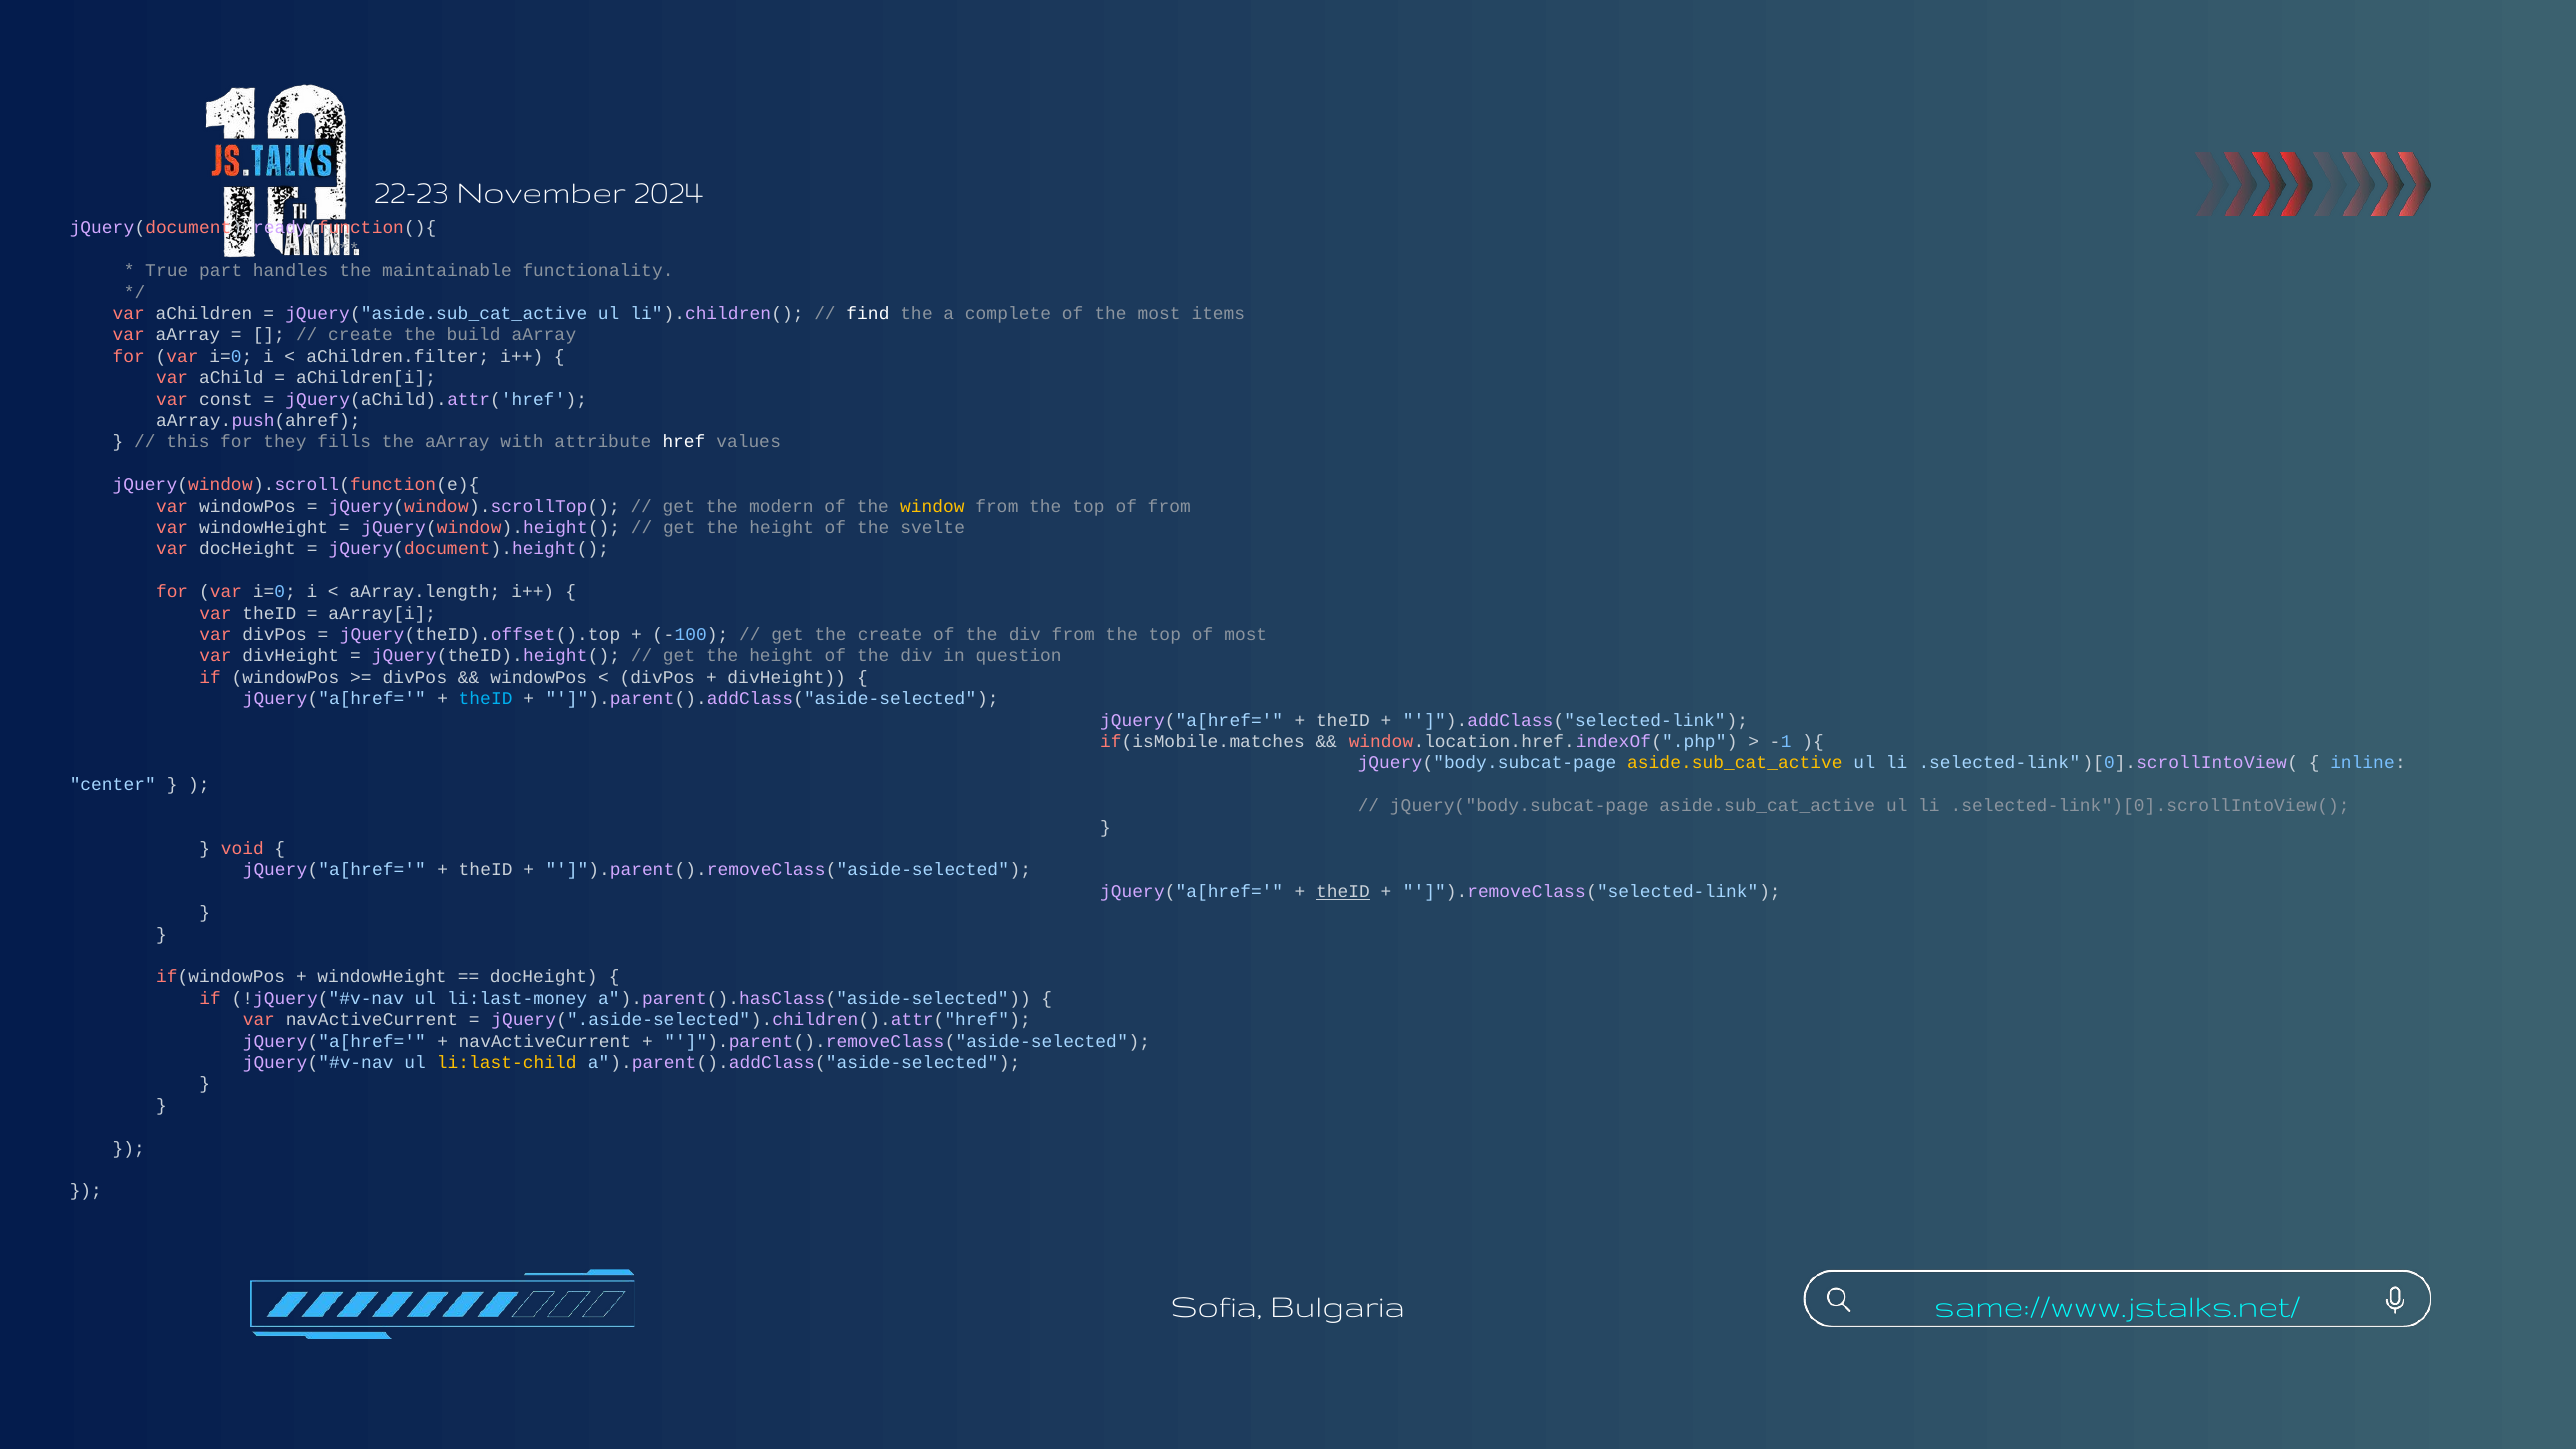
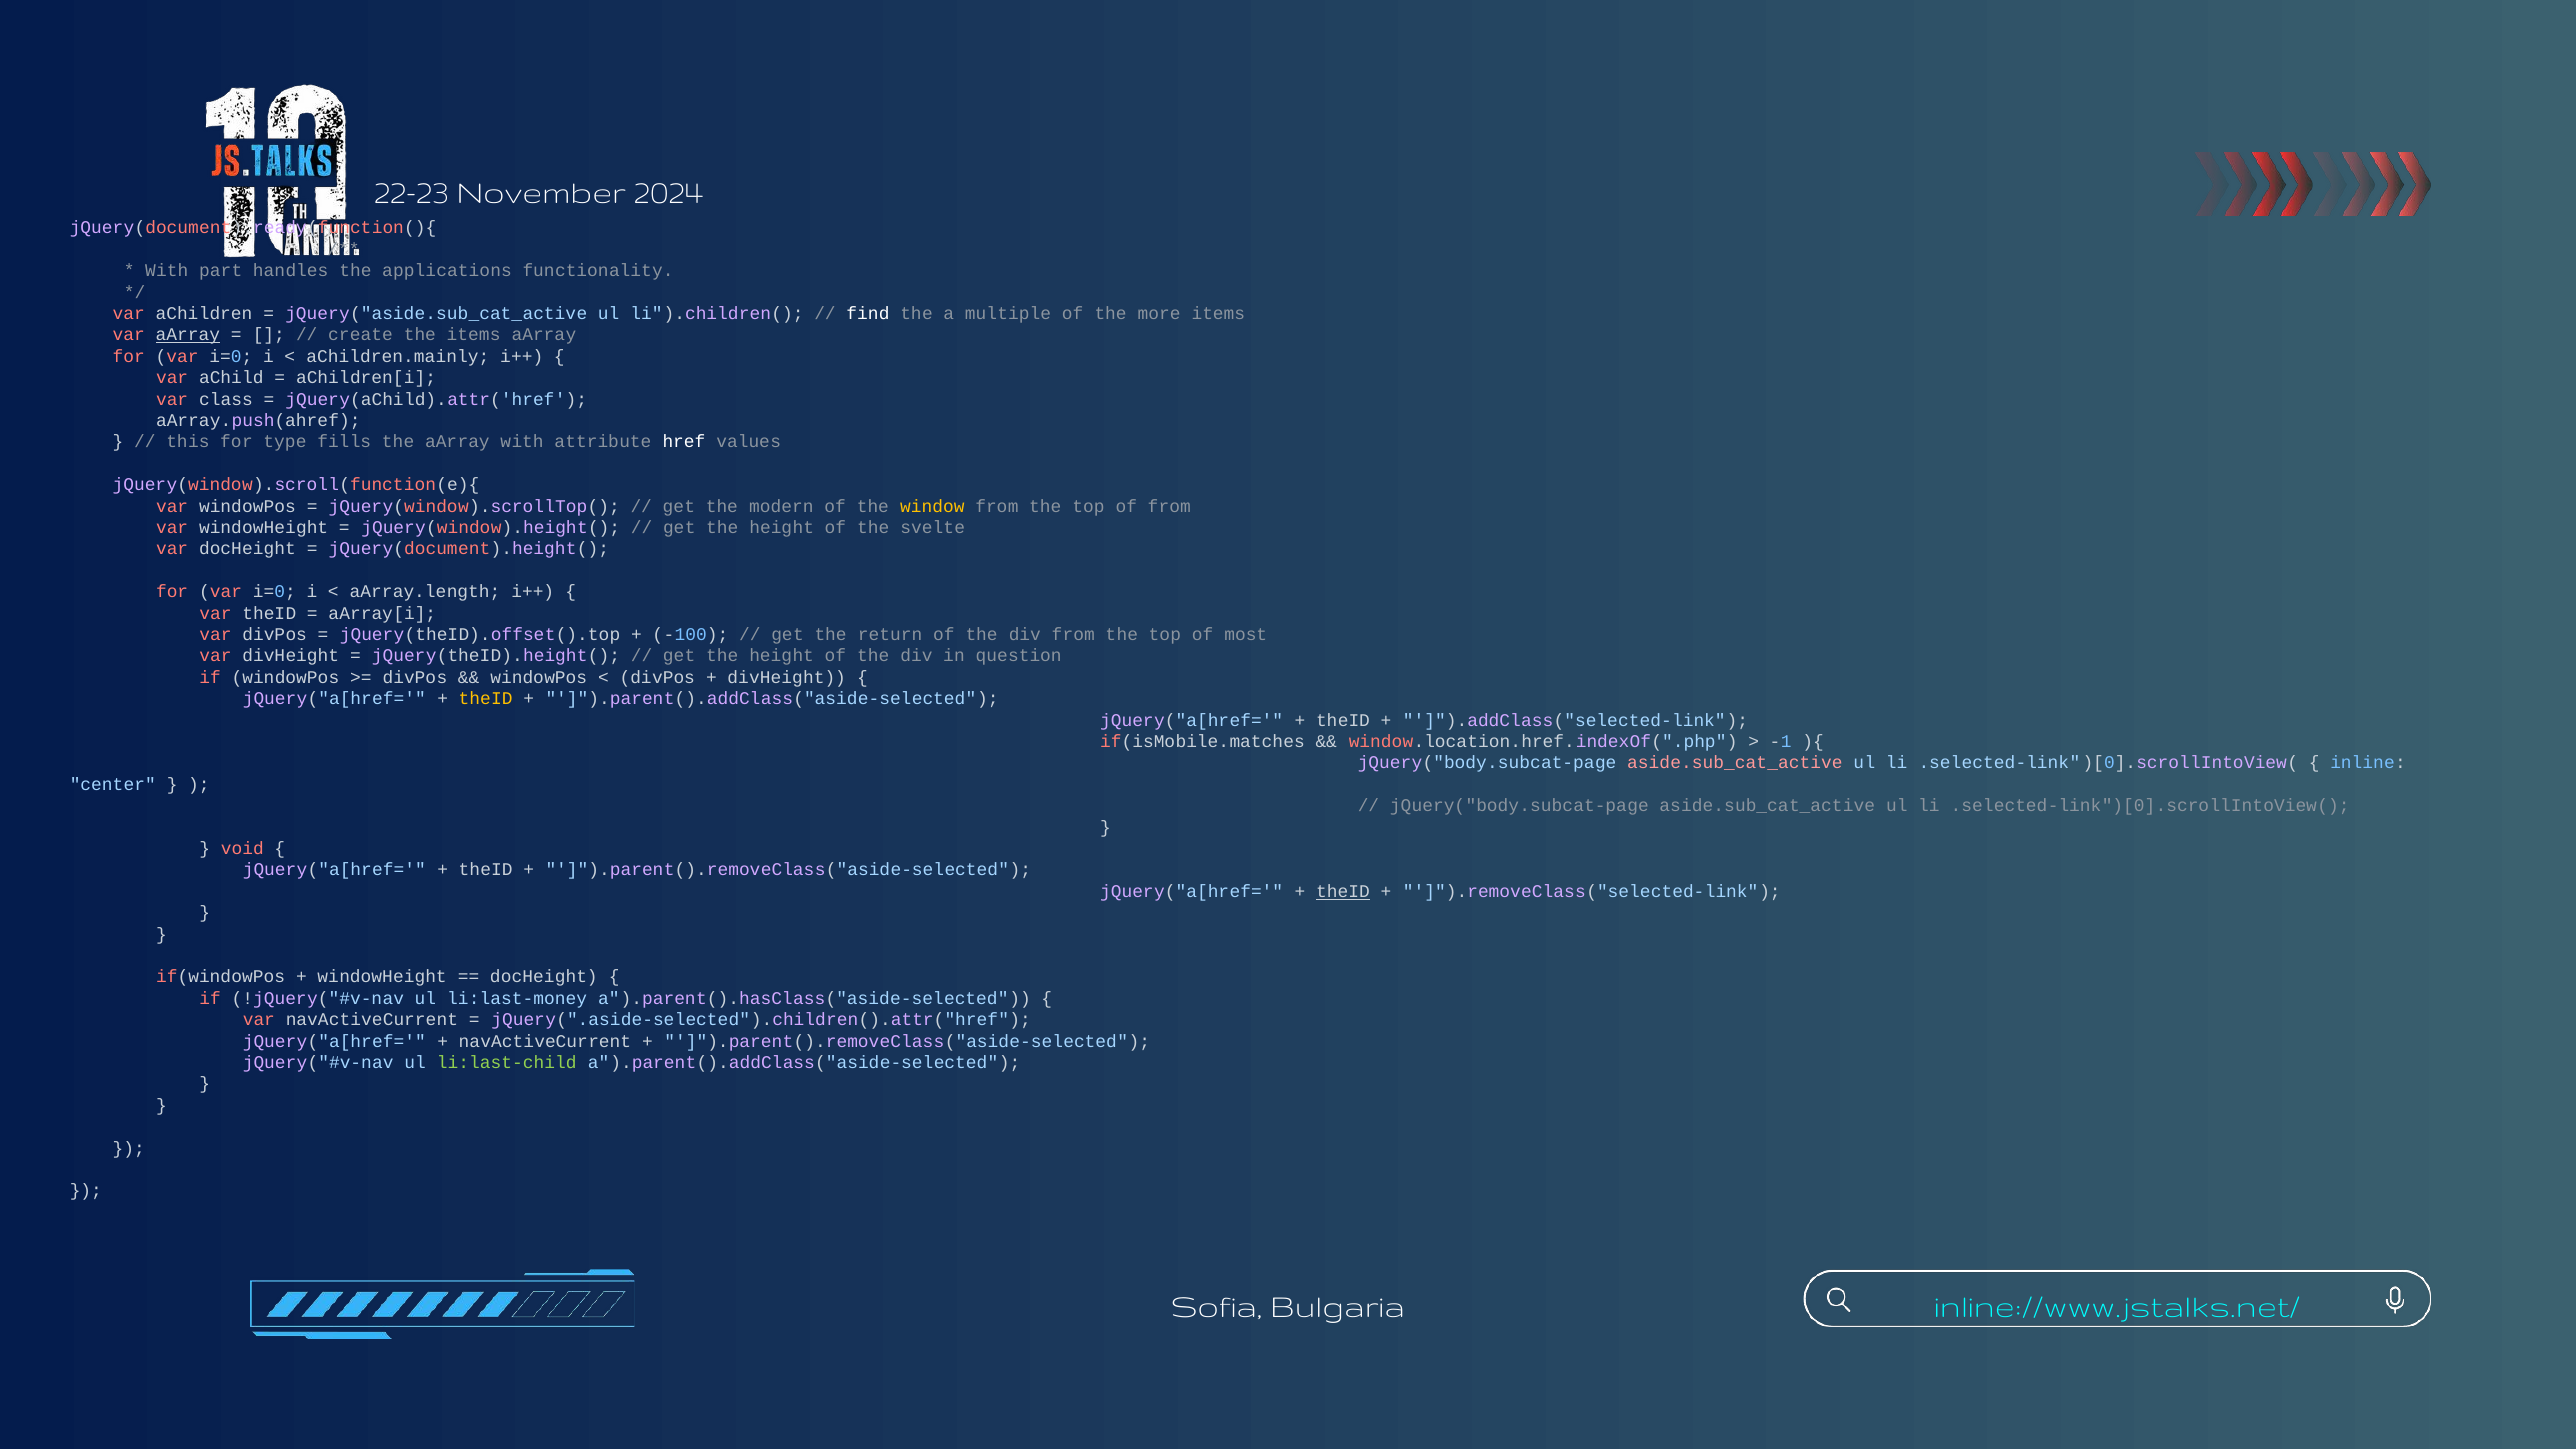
True at (167, 271): True -> With
maintainable: maintainable -> applications
complete: complete -> multiple
the most: most -> more
aArray at (188, 335) underline: none -> present
the build: build -> items
aChildren.filter: aChildren.filter -> aChildren.mainly
const: const -> class
they: they -> type
the create: create -> return
theID at (486, 699) colour: light blue -> yellow
aside.sub_cat_active at (1735, 763) colour: yellow -> pink
li:last-child colour: yellow -> light green
same://www.jstalks.net/: same://www.jstalks.net/ -> inline://www.jstalks.net/
